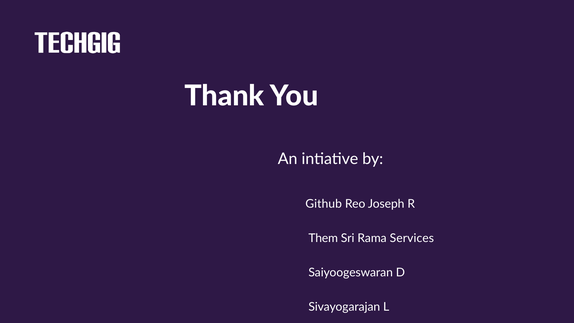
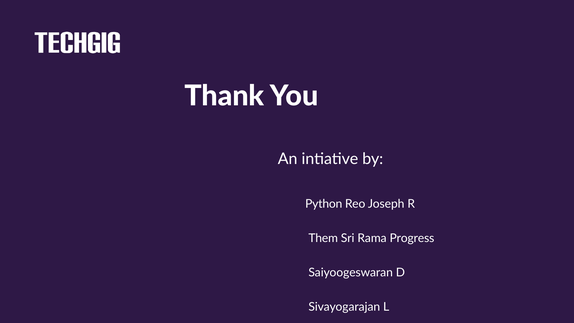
Github: Github -> Python
Services: Services -> Progress
